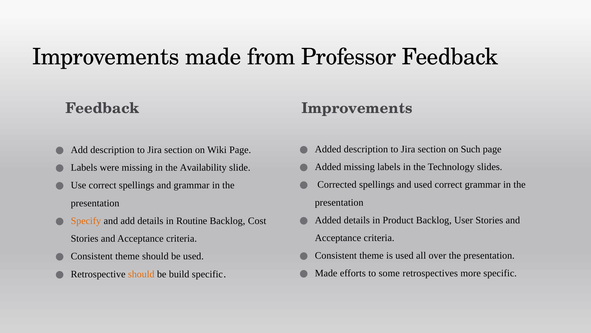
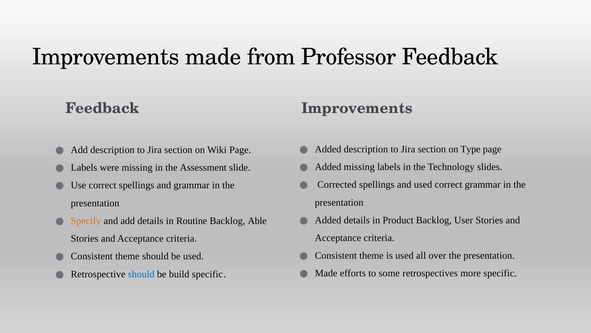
Such: Such -> Type
Availability: Availability -> Assessment
Cost: Cost -> Able
should at (141, 274) colour: orange -> blue
